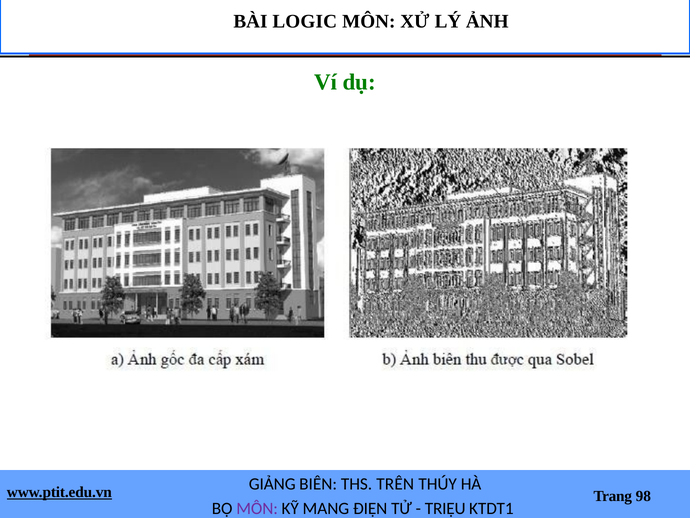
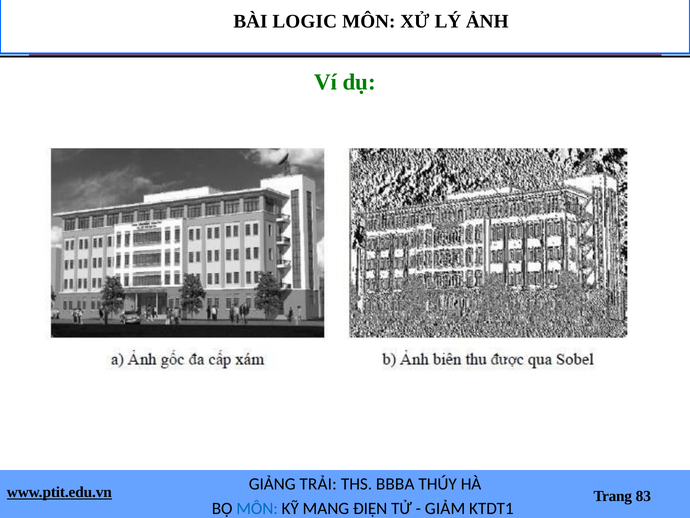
BIÊN: BIÊN -> TRẢI
TRÊN: TRÊN -> BBBA
98: 98 -> 83
MÔN at (257, 508) colour: purple -> blue
TRIỆU: TRIỆU -> GIẢM
